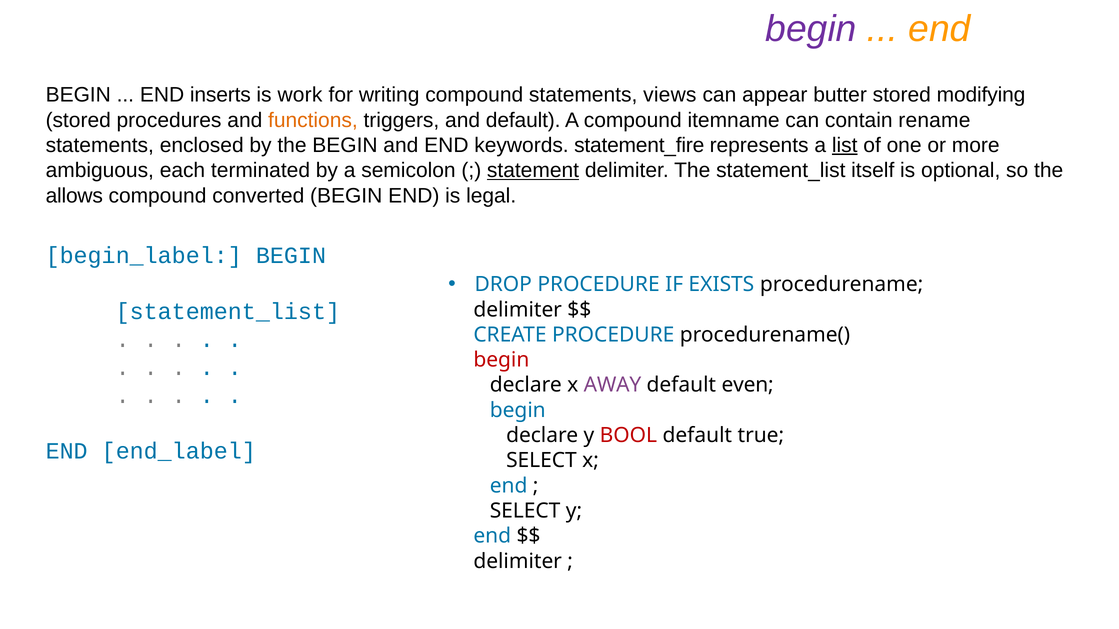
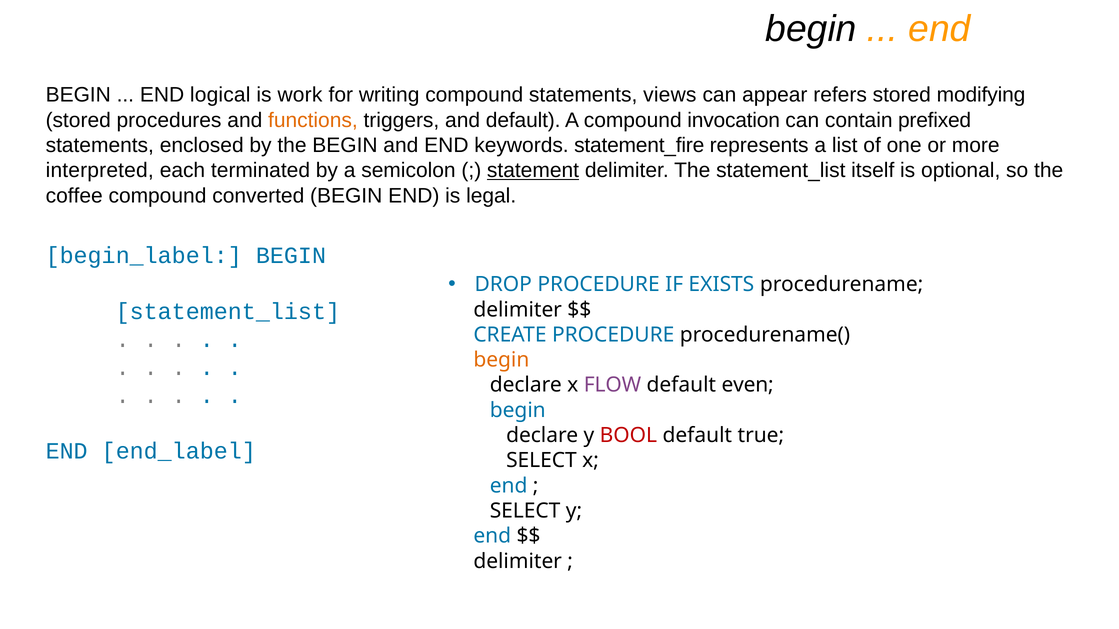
begin at (811, 29) colour: purple -> black
inserts: inserts -> logical
butter: butter -> refers
itemname: itemname -> invocation
rename: rename -> prefixed
list underline: present -> none
ambiguous: ambiguous -> interpreted
allows: allows -> coffee
begin at (501, 360) colour: red -> orange
AWAY: AWAY -> FLOW
